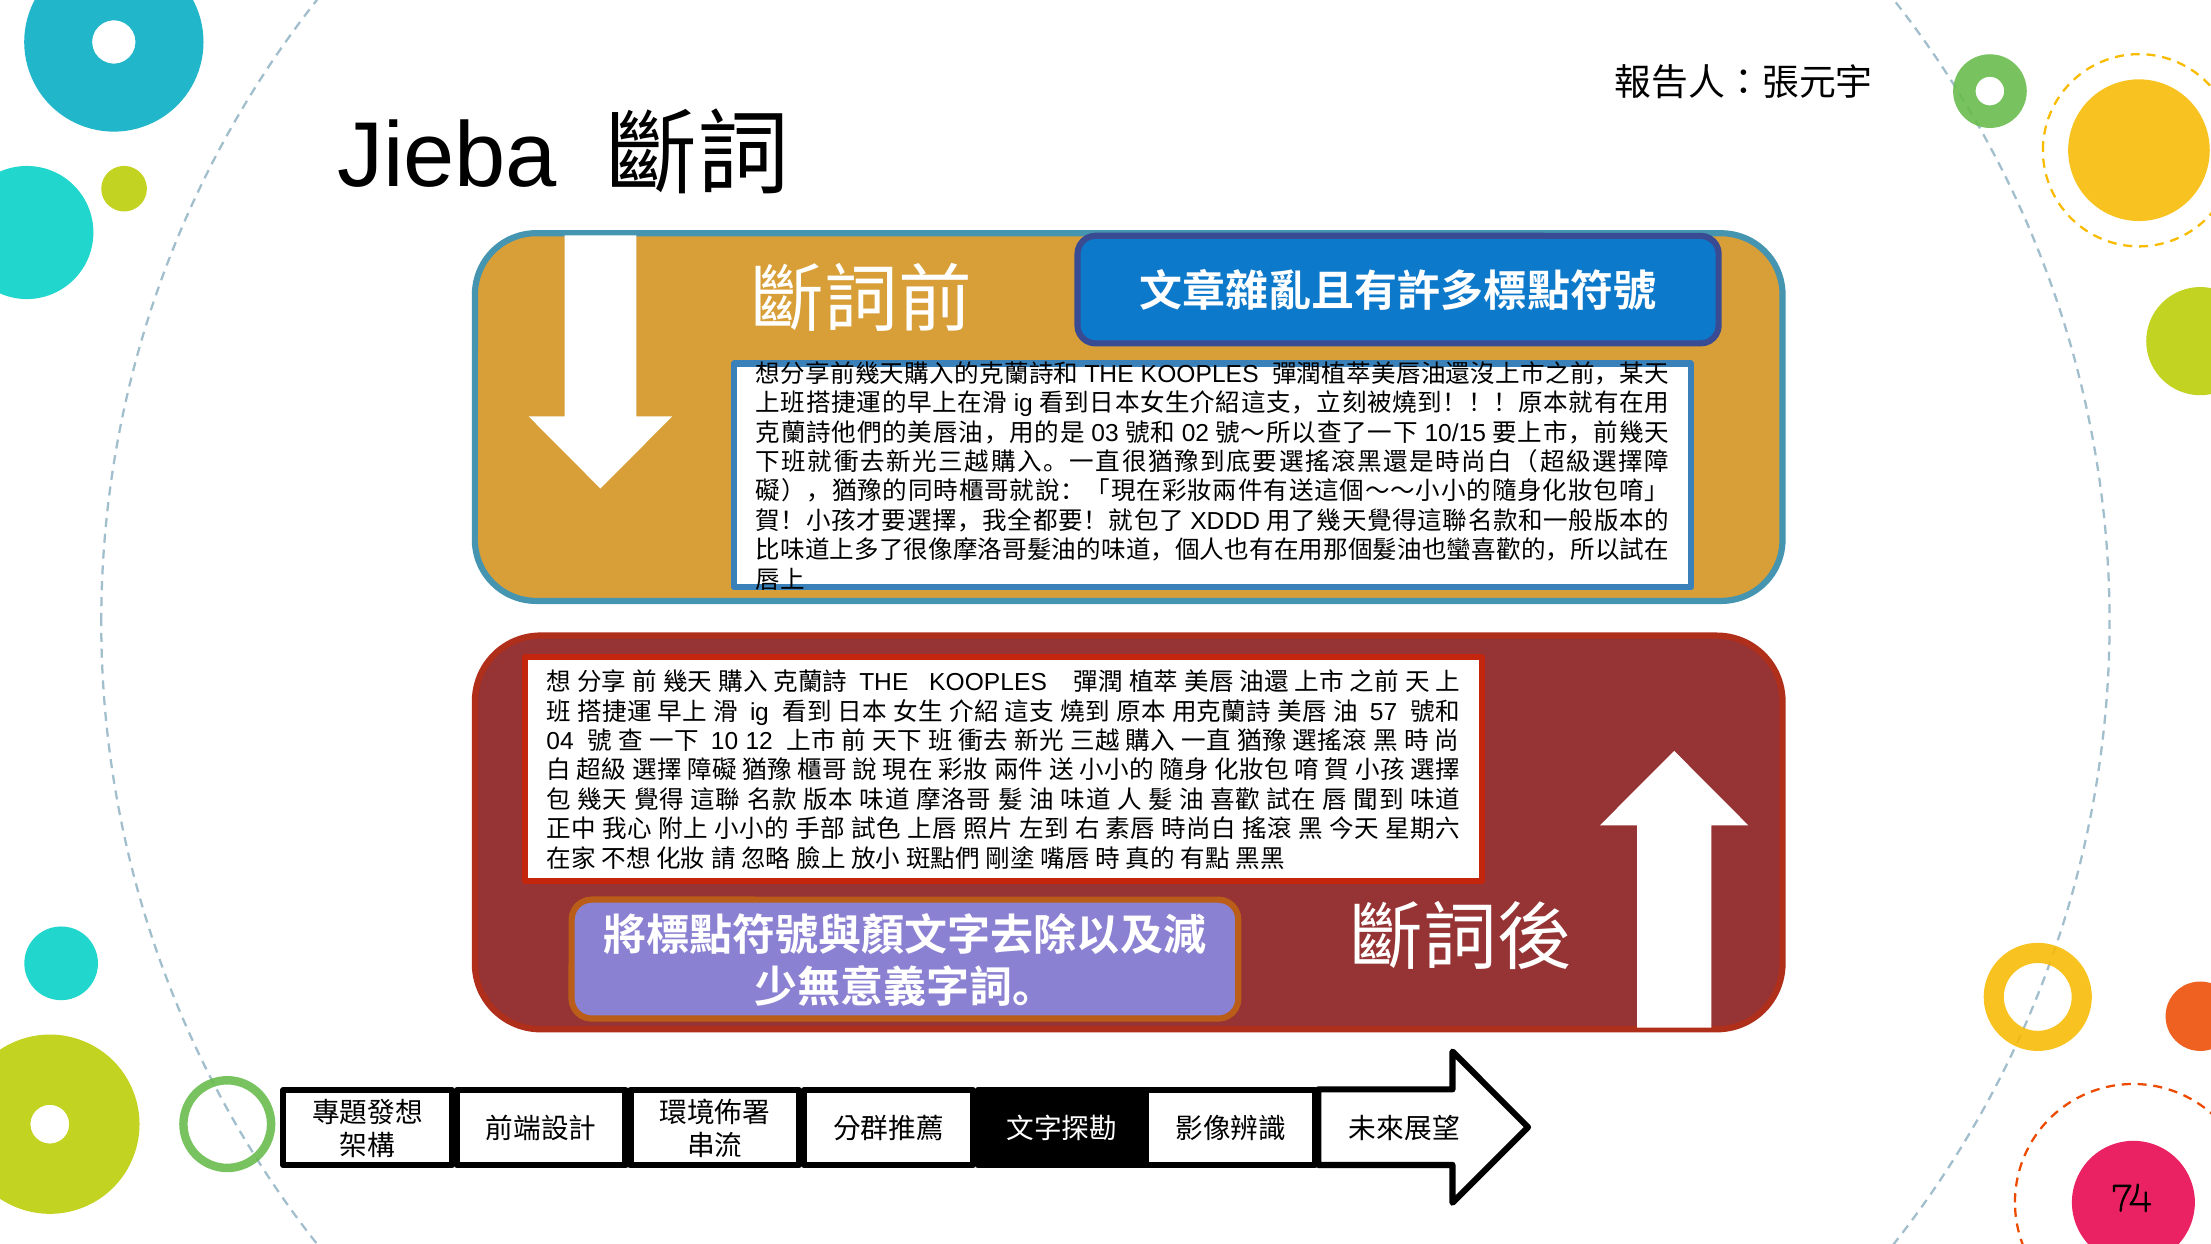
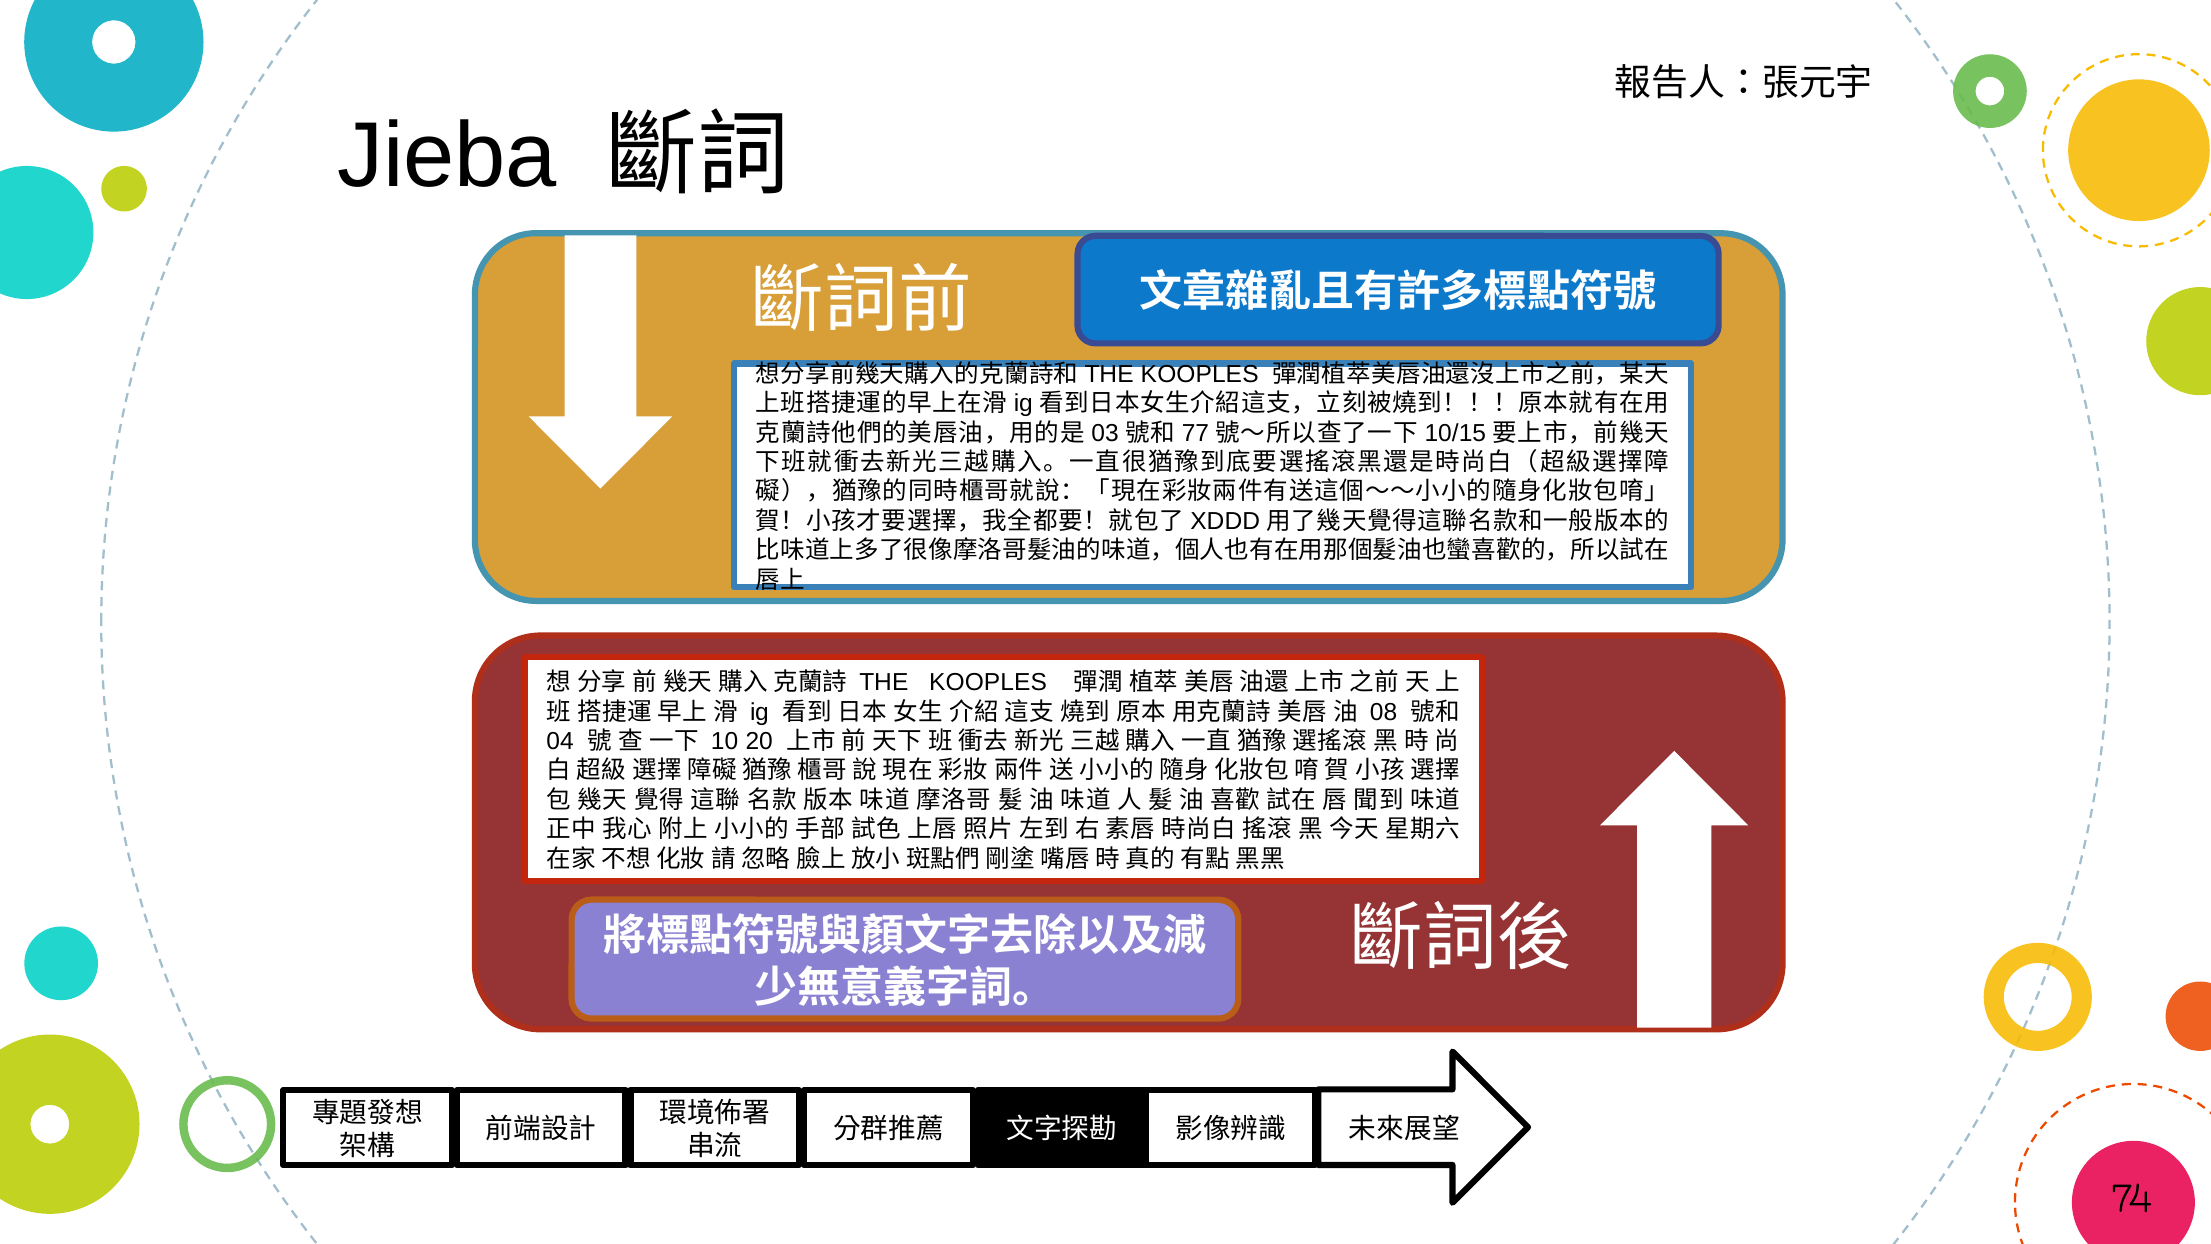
02: 02 -> 77
57: 57 -> 08
12: 12 -> 20
